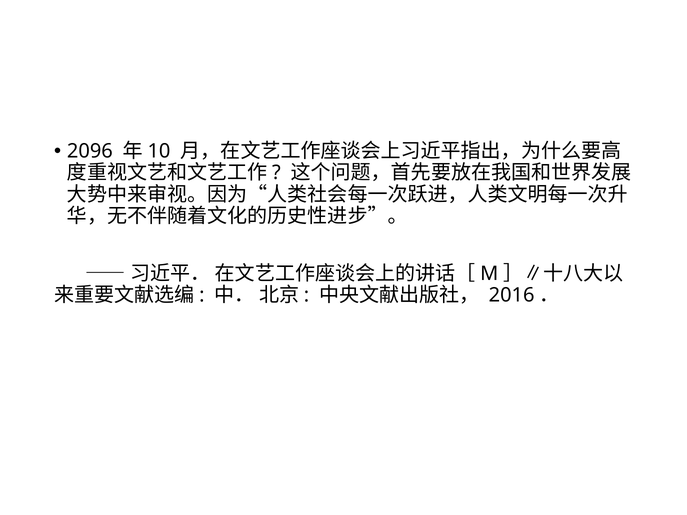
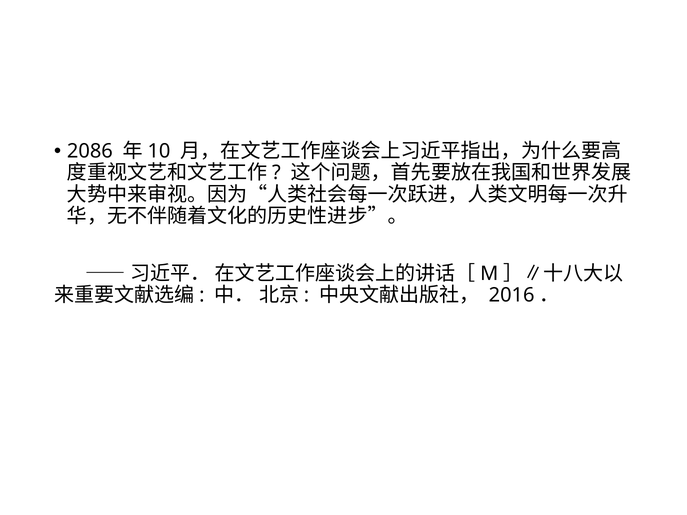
2096: 2096 -> 2086
